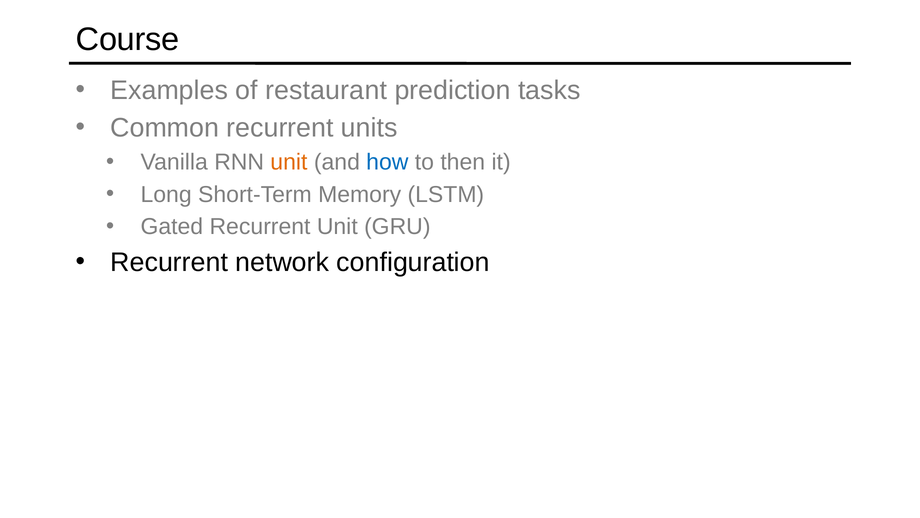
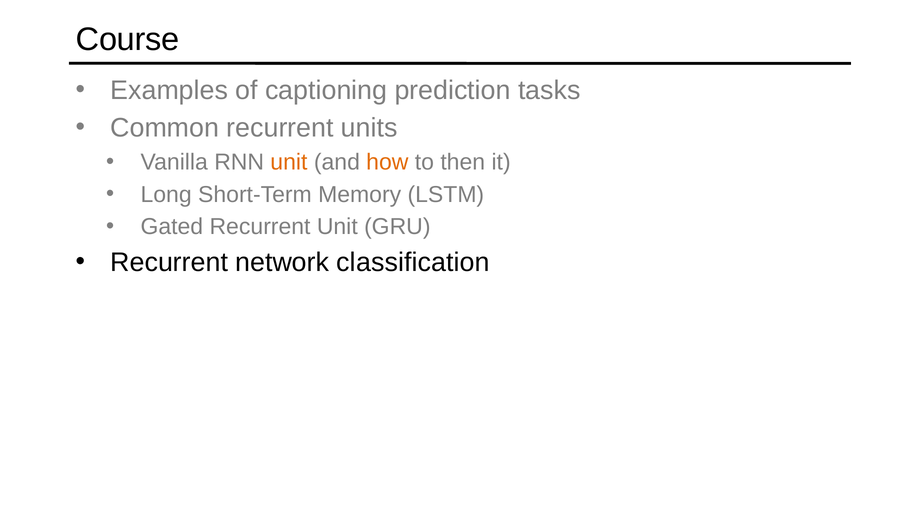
restaurant: restaurant -> captioning
how colour: blue -> orange
configuration: configuration -> classification
